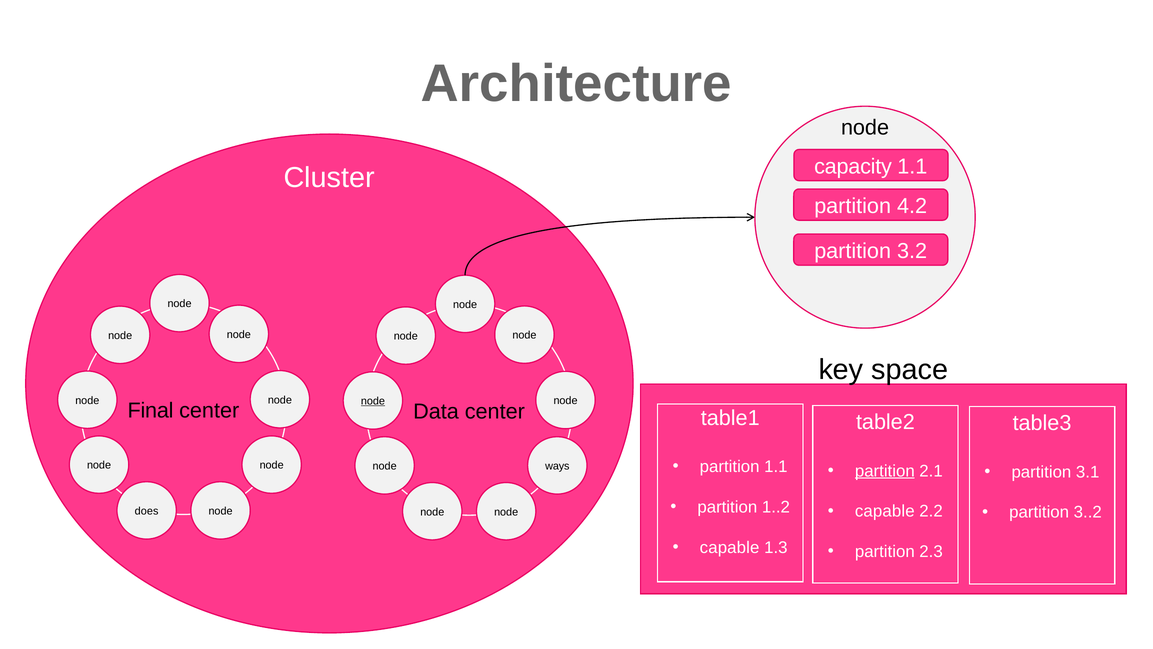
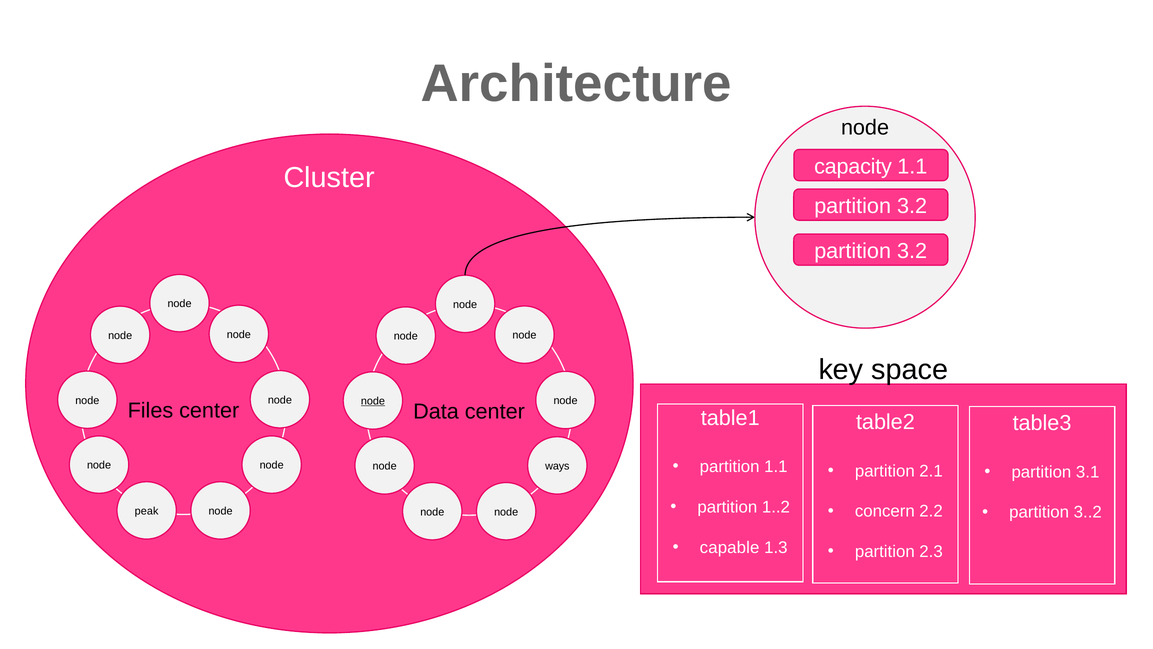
4.2 at (912, 206): 4.2 -> 3.2
Final: Final -> Files
partition at (885, 471) underline: present -> none
capable at (885, 511): capable -> concern
does: does -> peak
